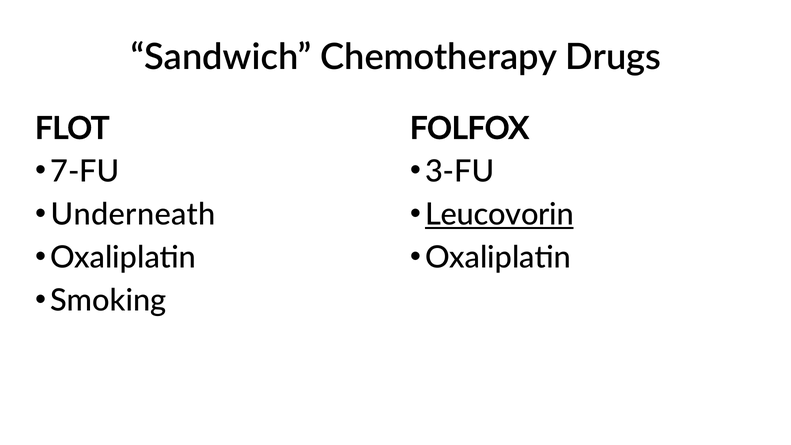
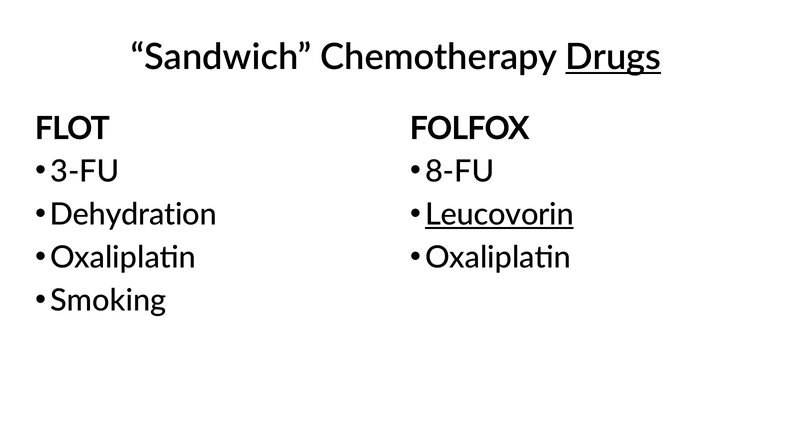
Drugs underline: none -> present
7-FU: 7-FU -> 3-FU
3-FU: 3-FU -> 8-FU
Underneath: Underneath -> Dehydration
